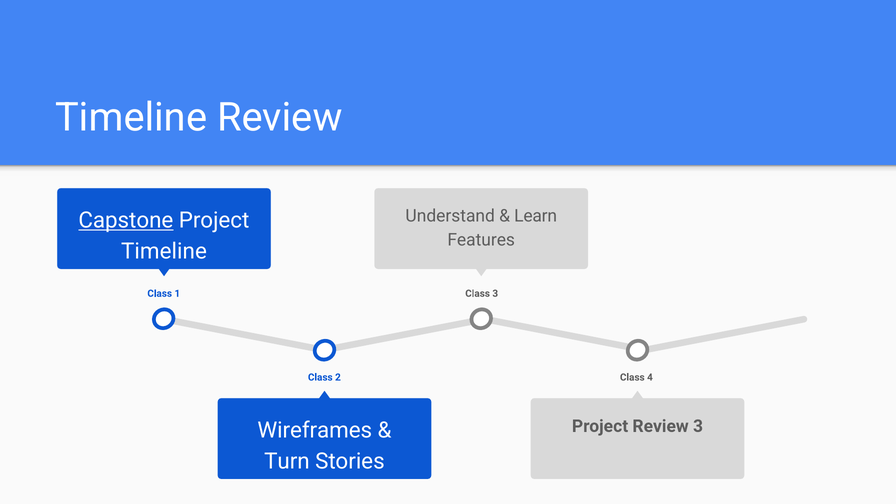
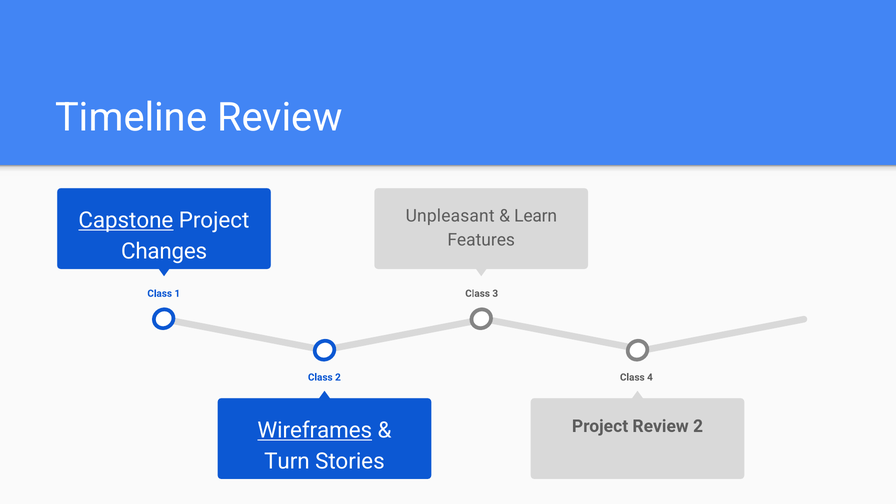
Understand: Understand -> Unpleasant
Timeline at (164, 251): Timeline -> Changes
Review 3: 3 -> 2
Wireframes underline: none -> present
